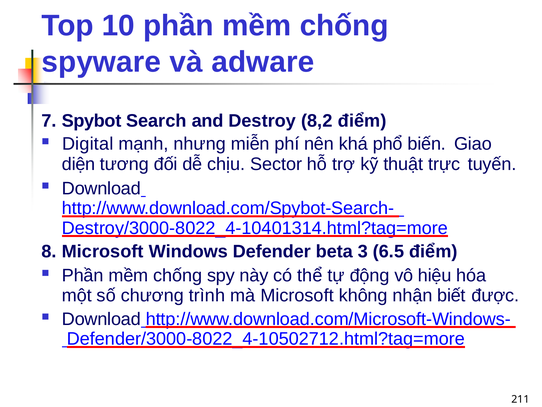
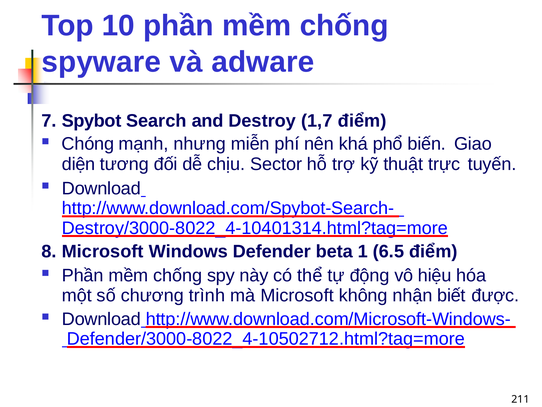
8,2: 8,2 -> 1,7
Digital: Digital -> Chóng
3: 3 -> 1
